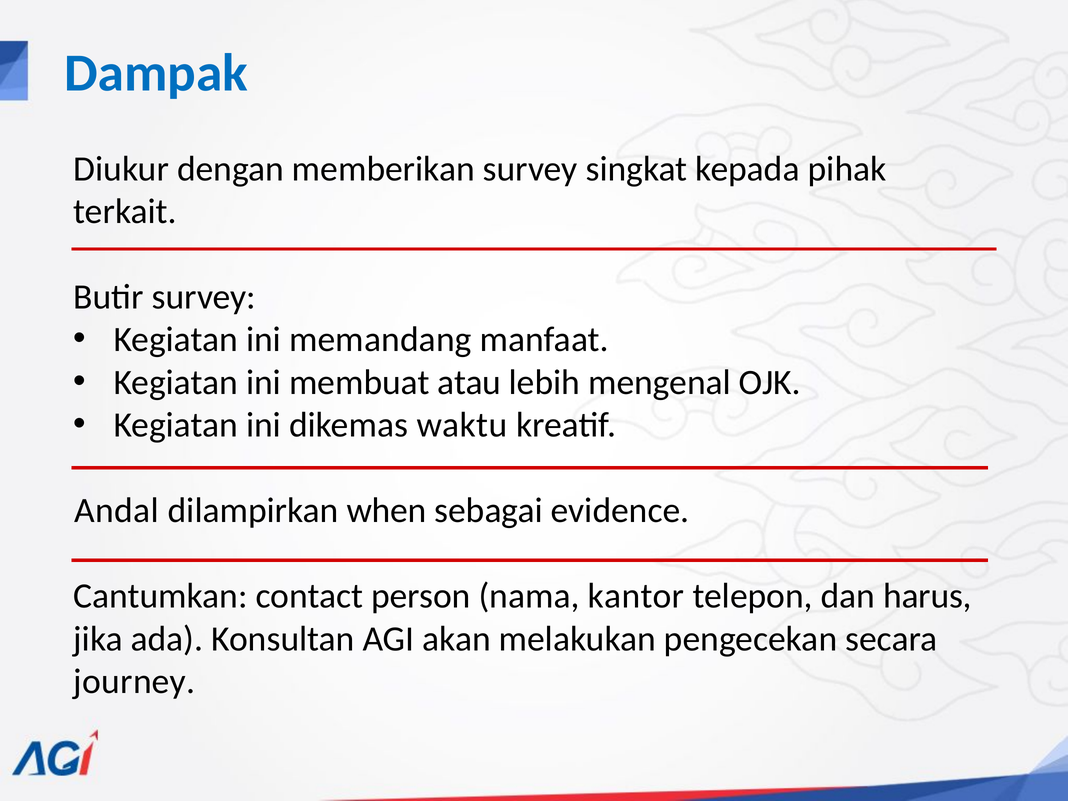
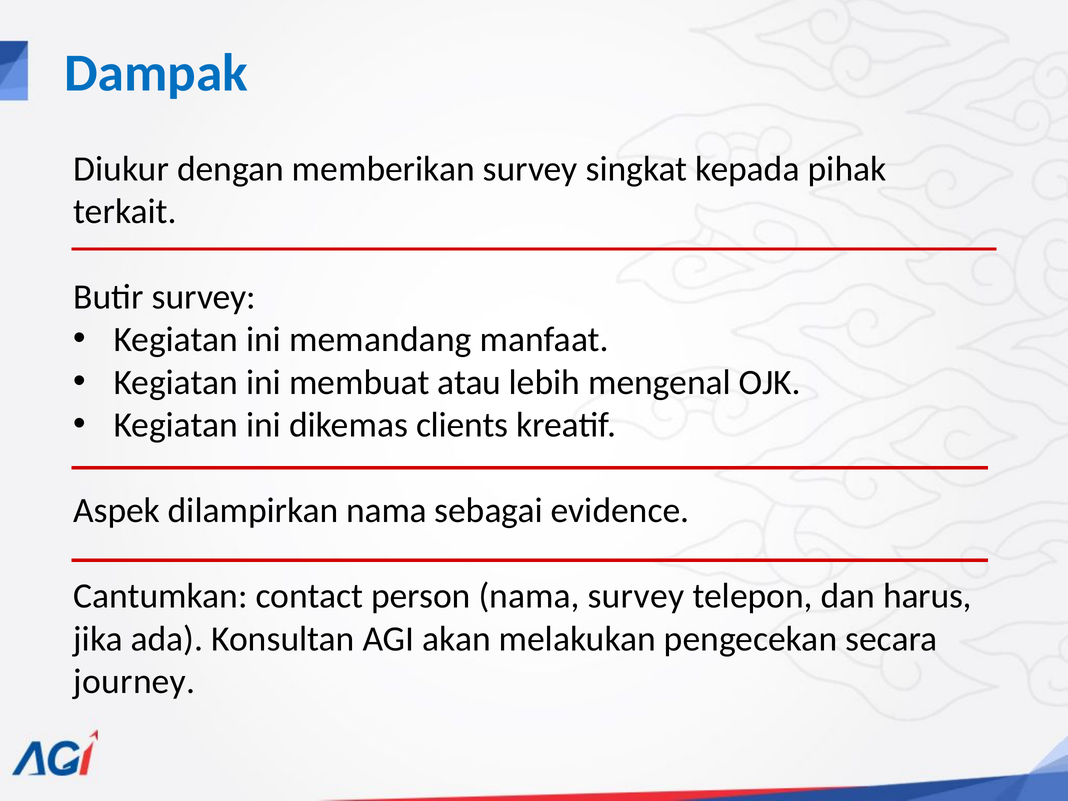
waktu: waktu -> clients
Andal: Andal -> Aspek
dilampirkan when: when -> nama
nama kantor: kantor -> survey
